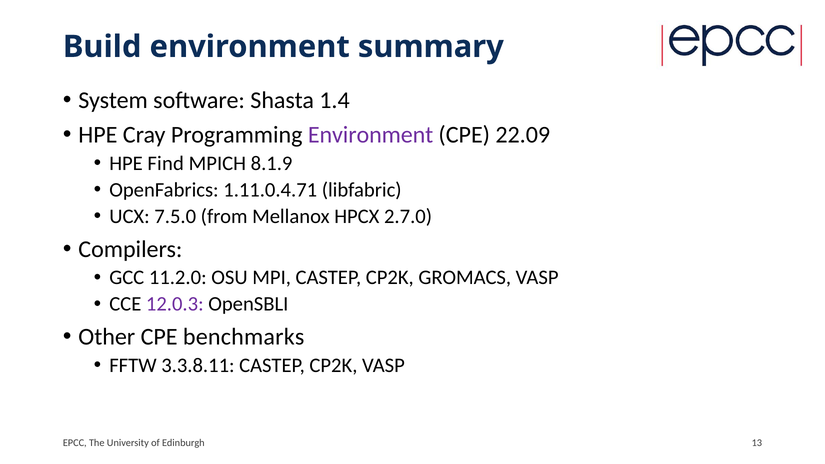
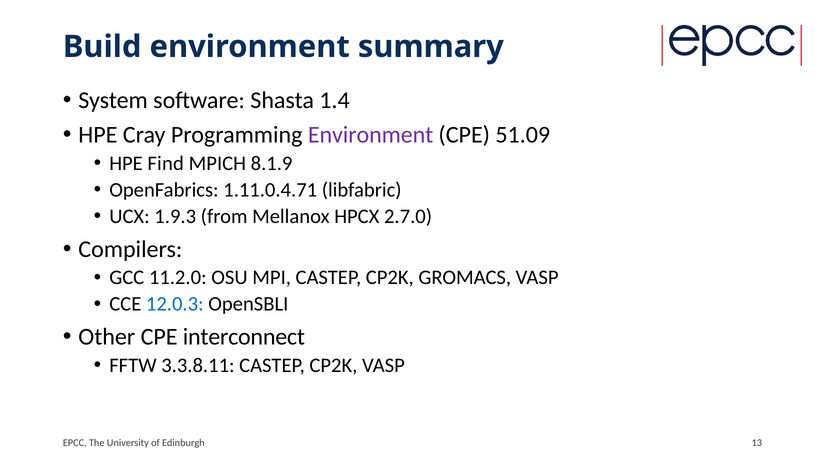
22.09: 22.09 -> 51.09
7.5.0: 7.5.0 -> 1.9.3
12.0.3 colour: purple -> blue
benchmarks: benchmarks -> interconnect
